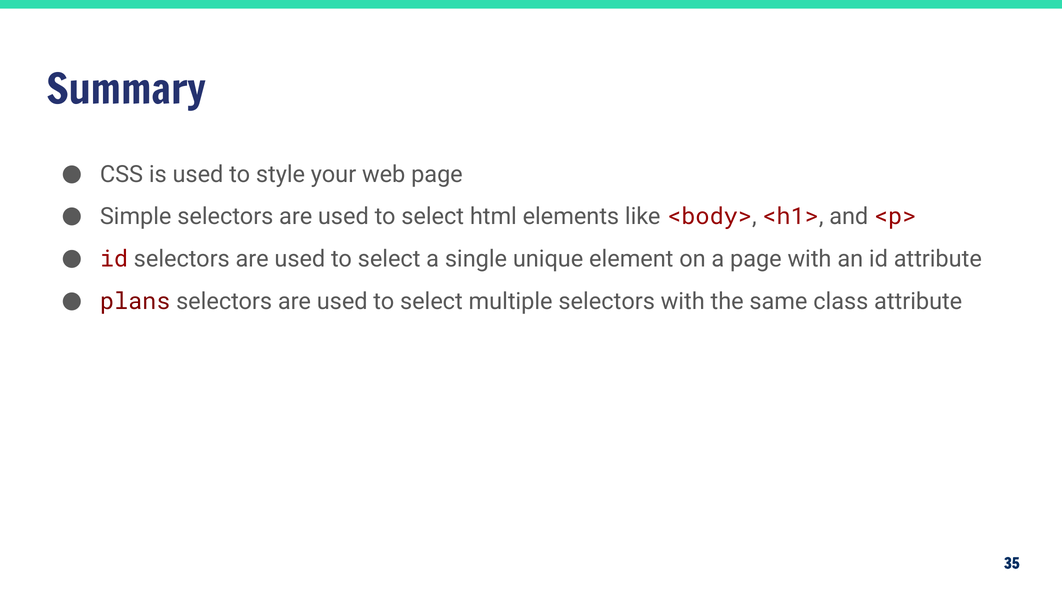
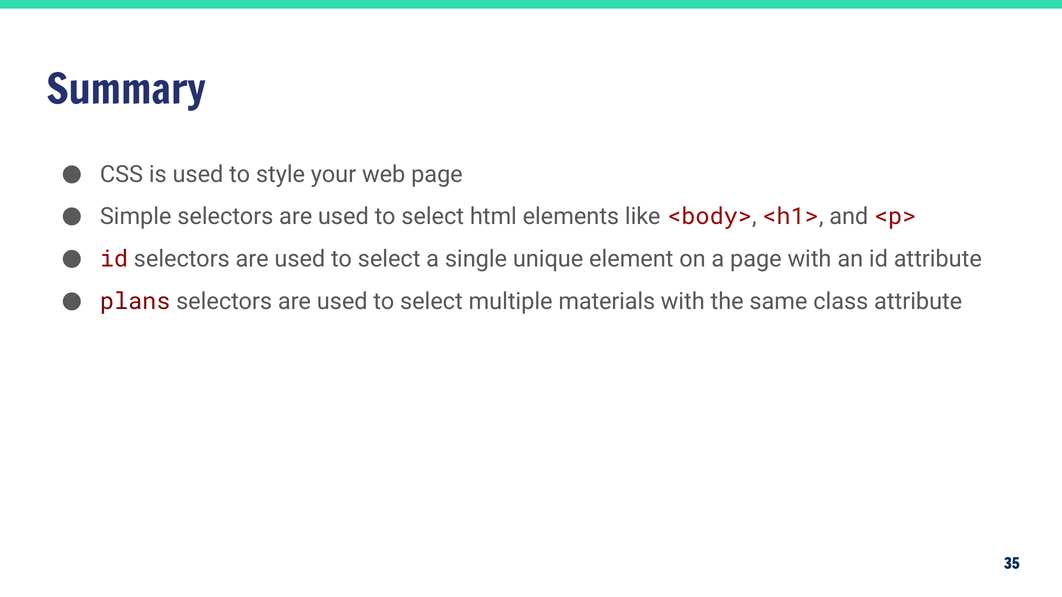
multiple selectors: selectors -> materials
